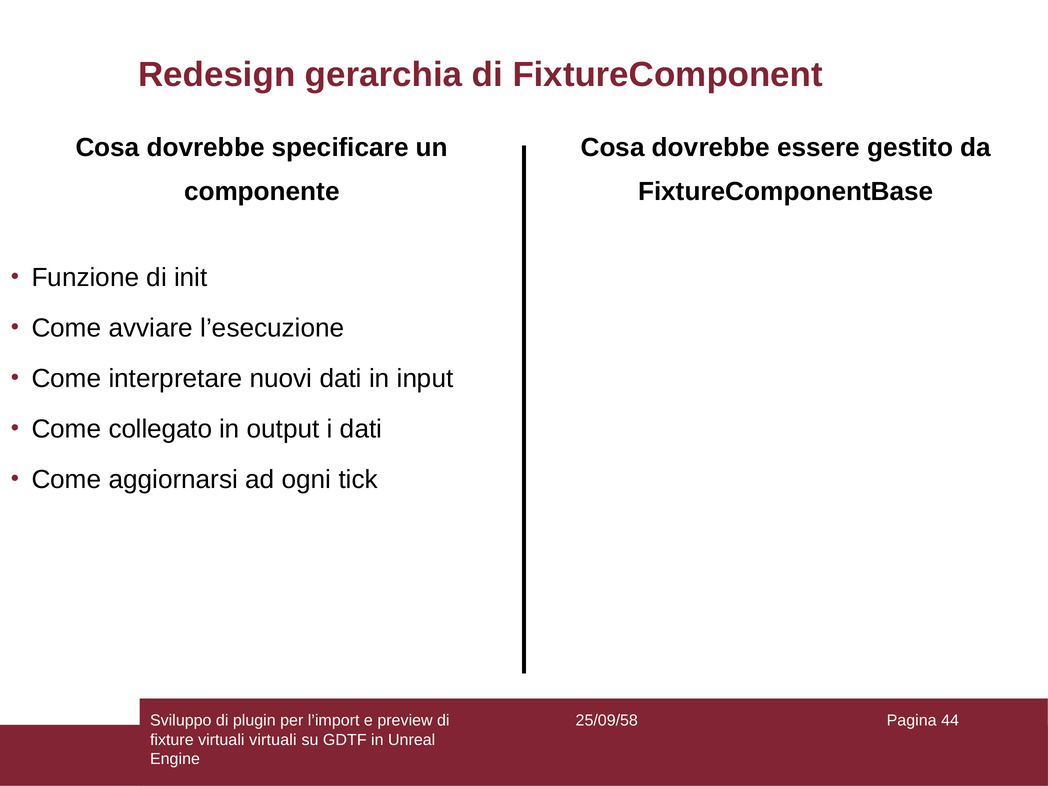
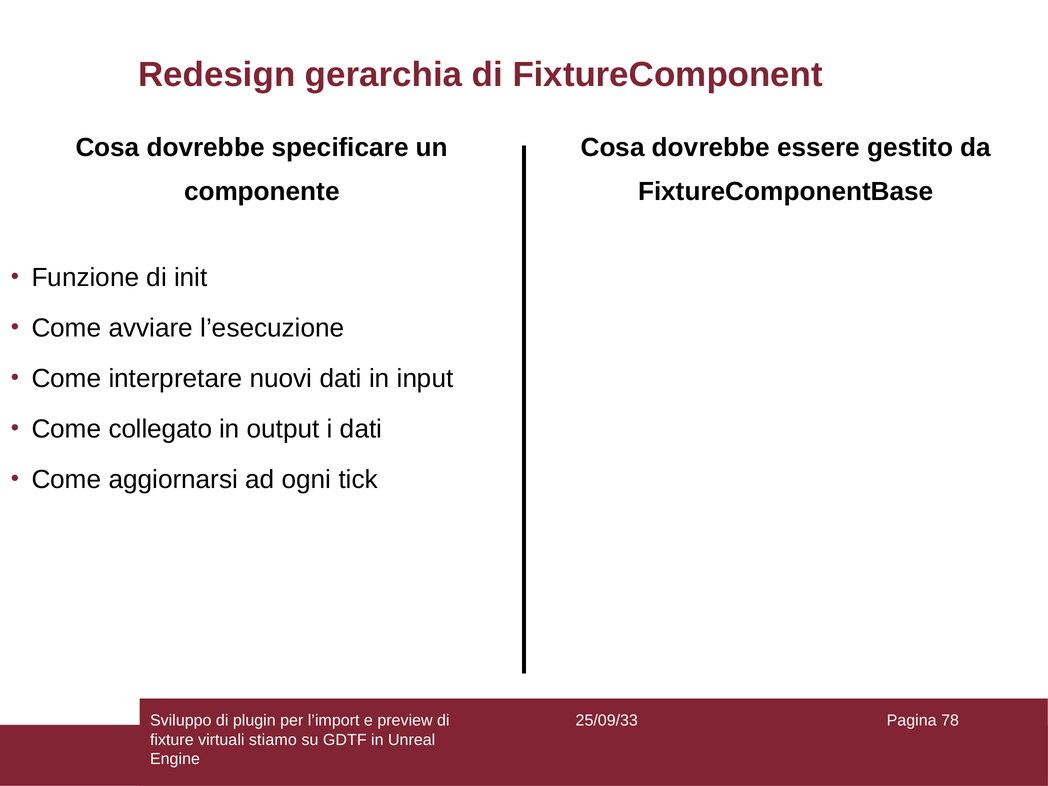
25/09/58: 25/09/58 -> 25/09/33
44: 44 -> 78
virtuali virtuali: virtuali -> stiamo
